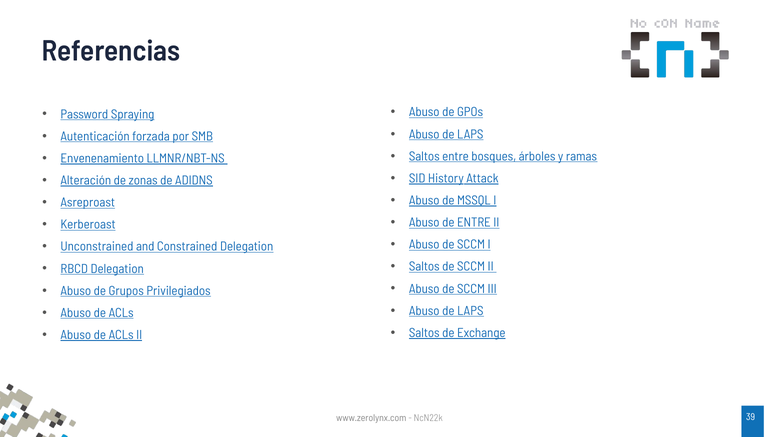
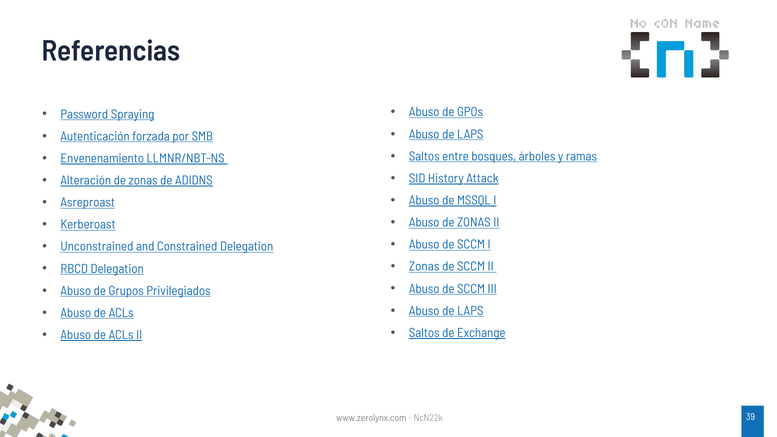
Abuso de ENTRE: ENTRE -> ZONAS
Saltos at (424, 267): Saltos -> Zonas
